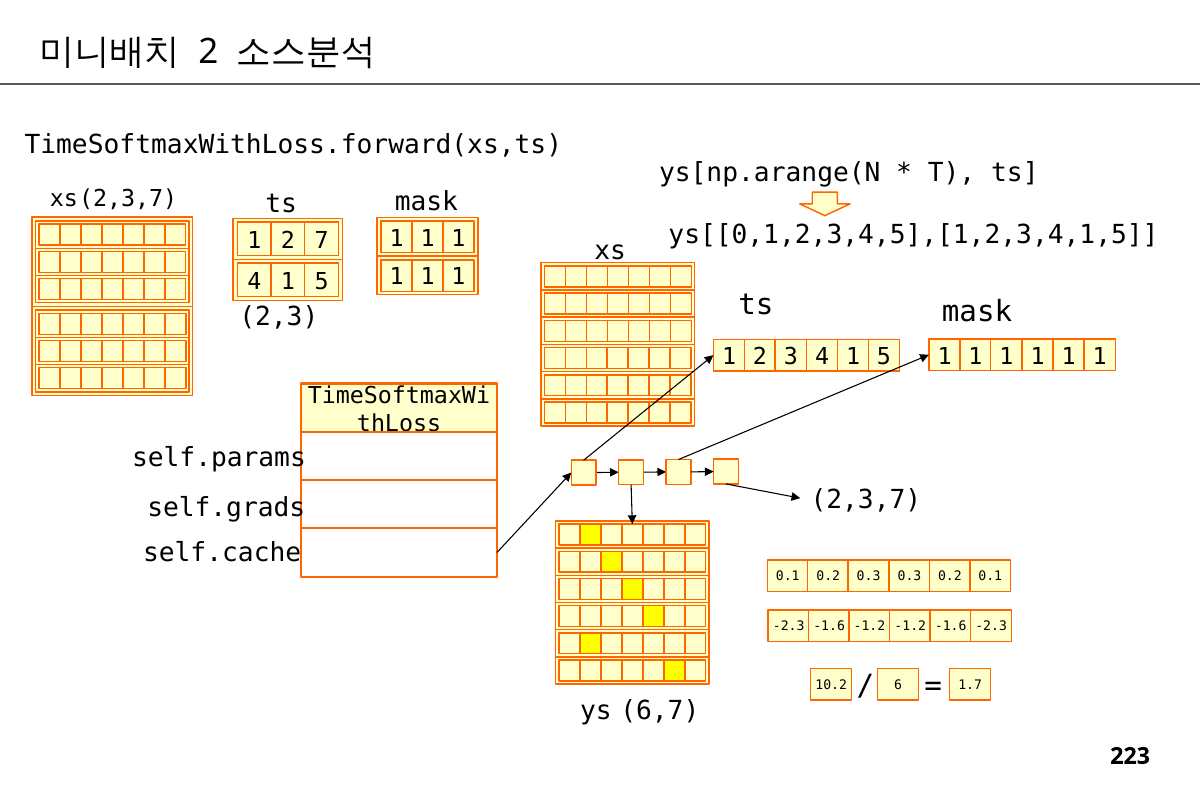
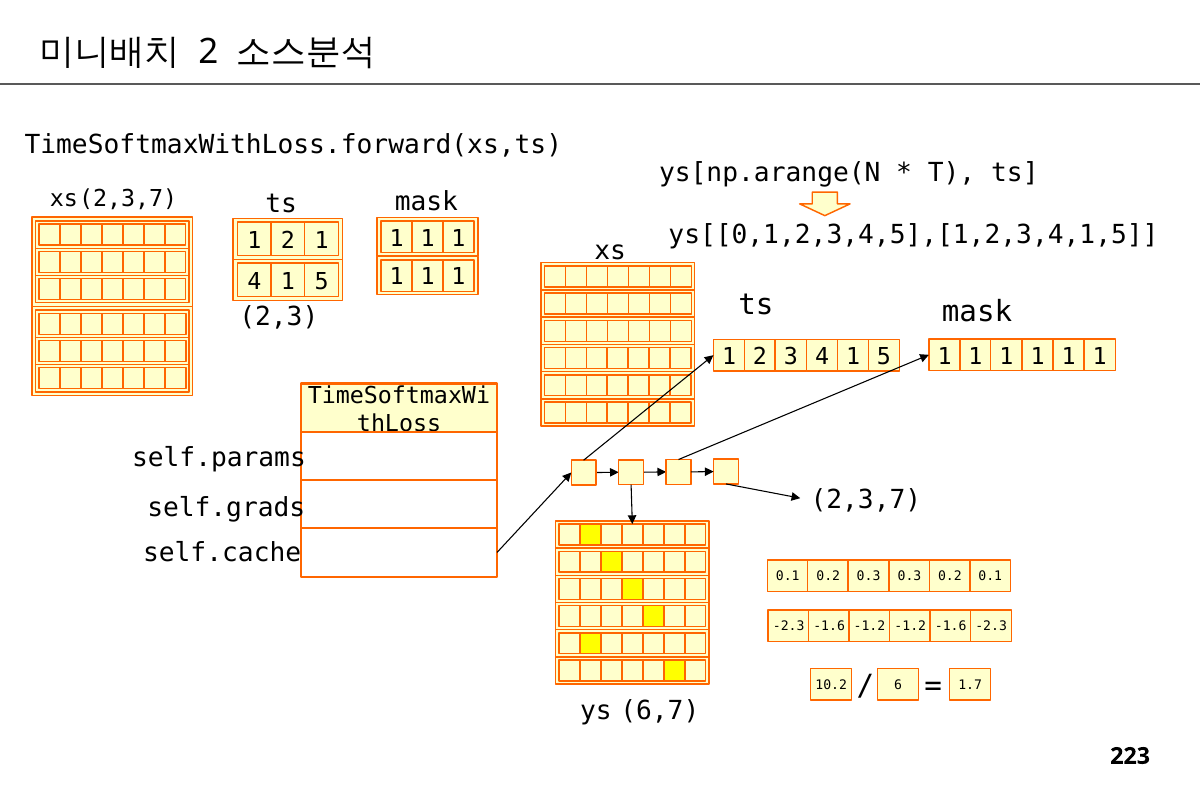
2 7: 7 -> 1
